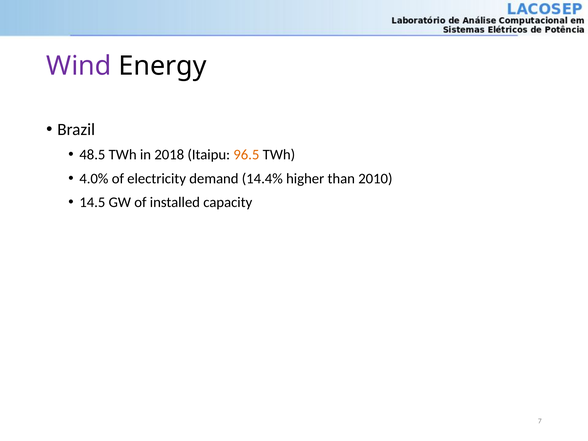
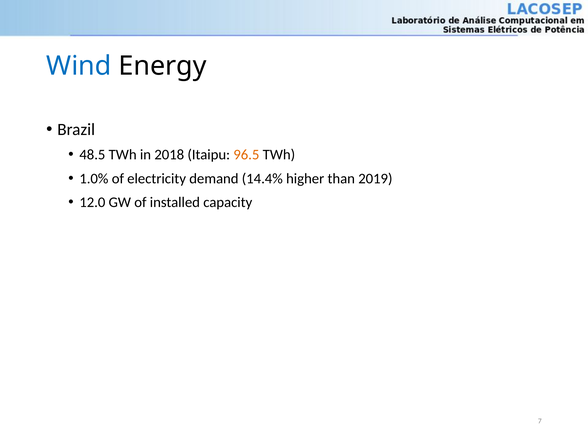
Wind colour: purple -> blue
4.0%: 4.0% -> 1.0%
2010: 2010 -> 2019
14.5: 14.5 -> 12.0
